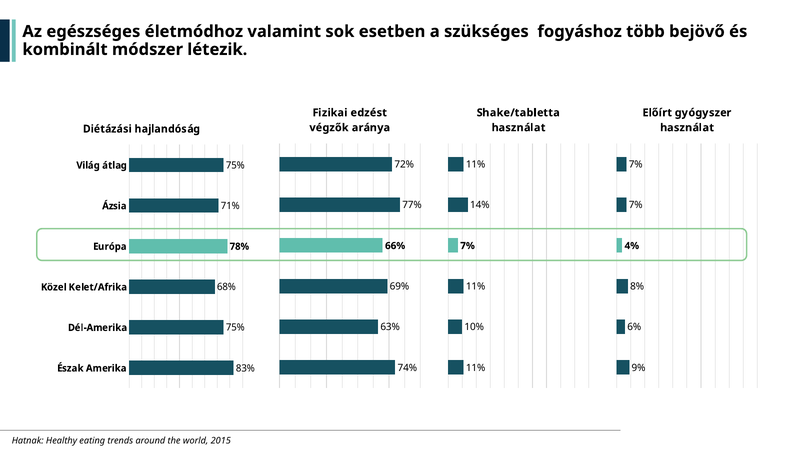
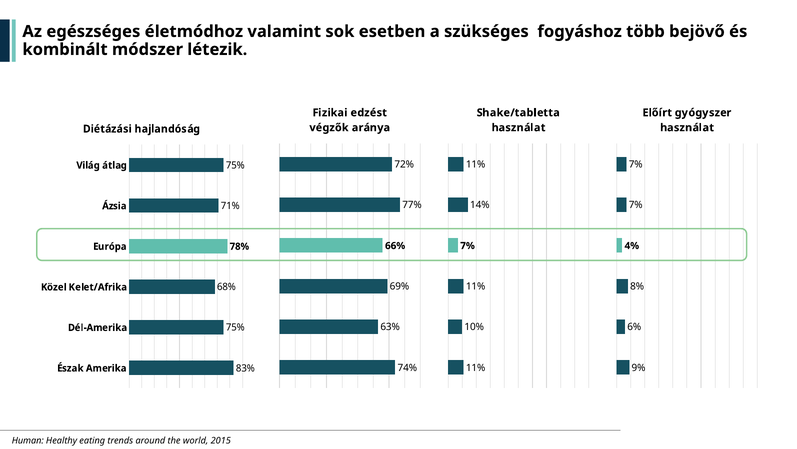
Hatnak: Hatnak -> Human
